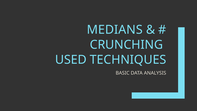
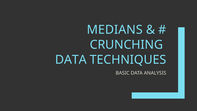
USED at (71, 60): USED -> DATA
